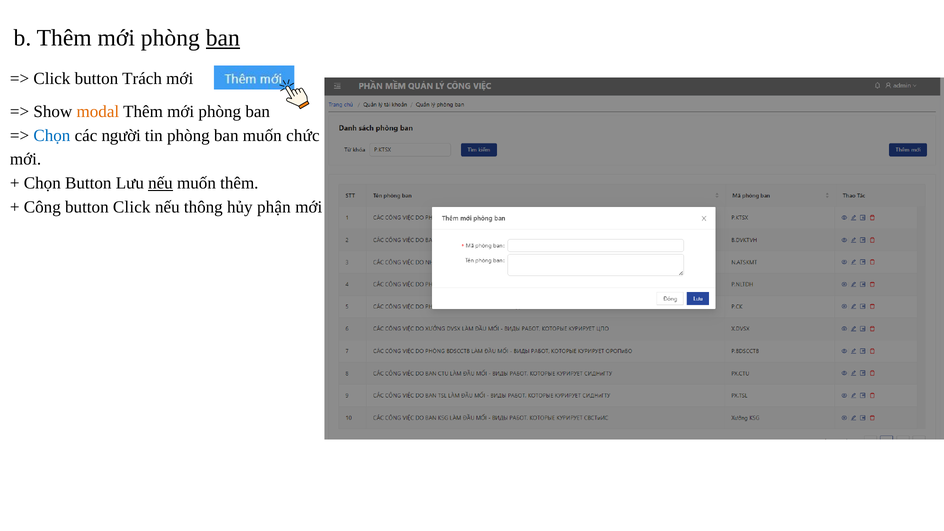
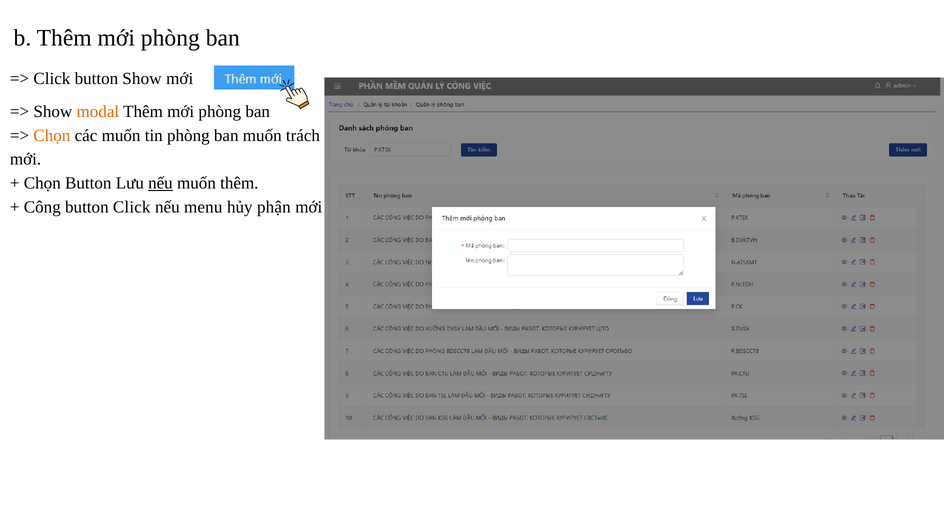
ban at (223, 38) underline: present -> none
button Trách: Trách -> Show
Chọn at (52, 135) colour: blue -> orange
các người: người -> muốn
chức: chức -> trách
thông: thông -> menu
